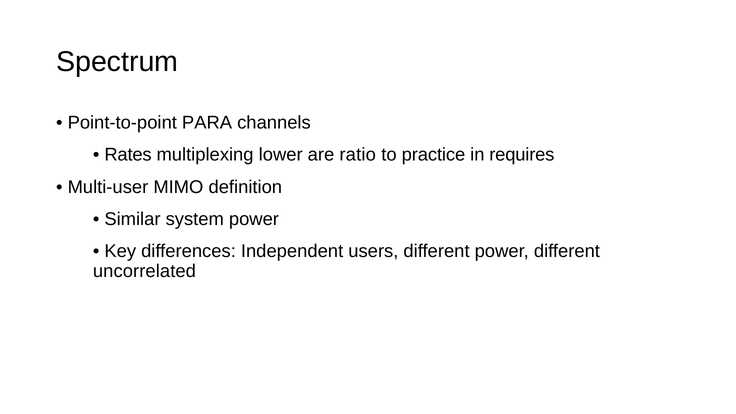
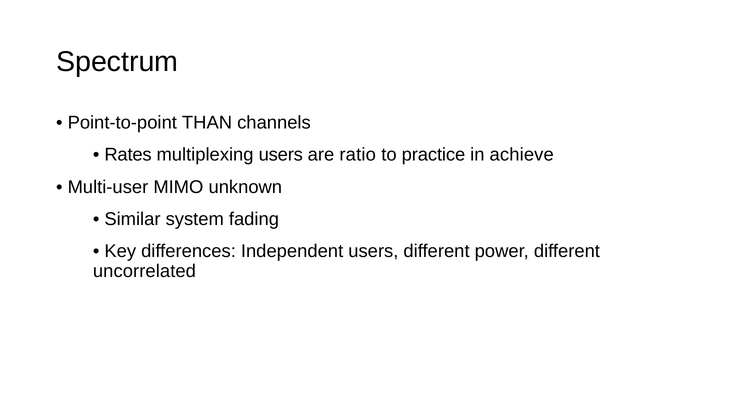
PARA: PARA -> THAN
multiplexing lower: lower -> users
requires: requires -> achieve
definition: definition -> unknown
system power: power -> fading
